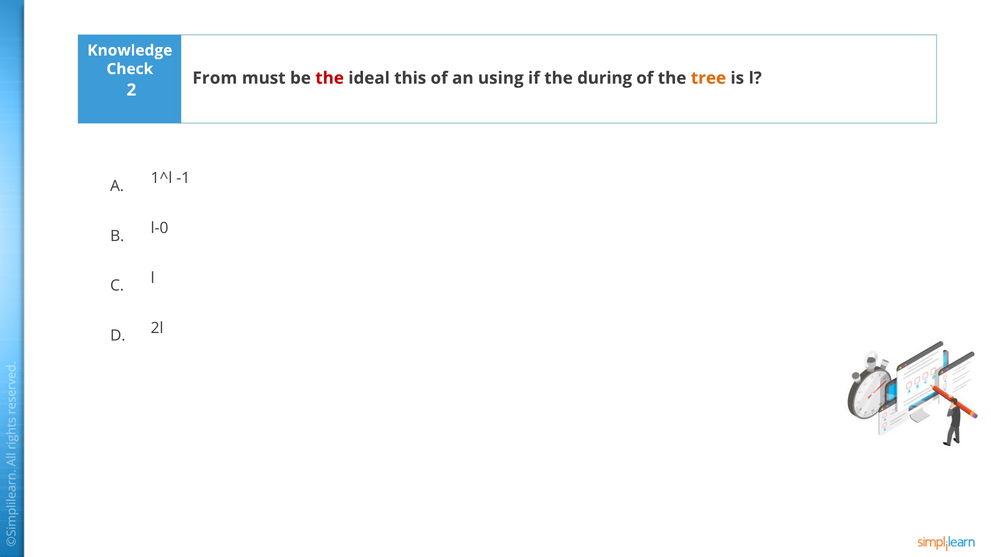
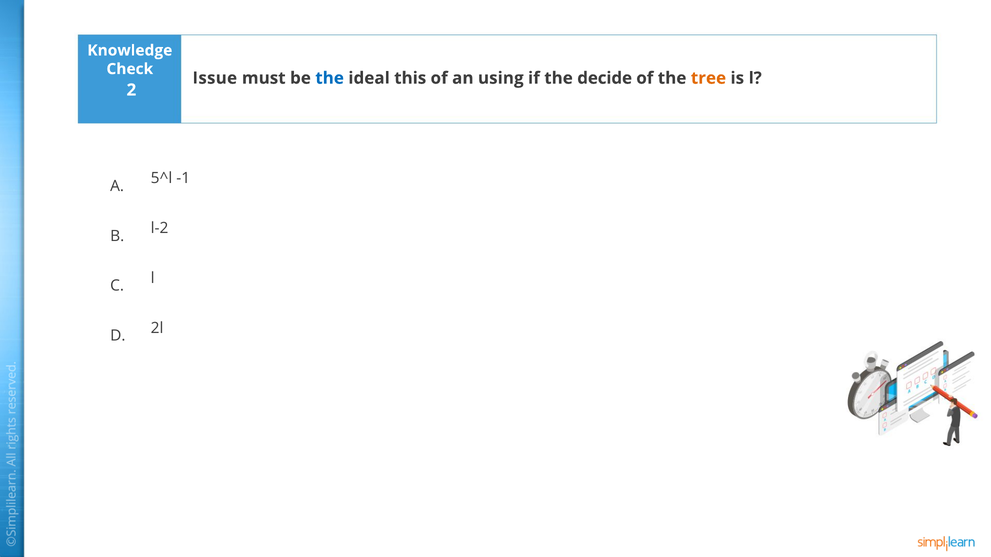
From: From -> Issue
the at (330, 78) colour: red -> blue
during: during -> decide
1^l: 1^l -> 5^l
l-0: l-0 -> l-2
